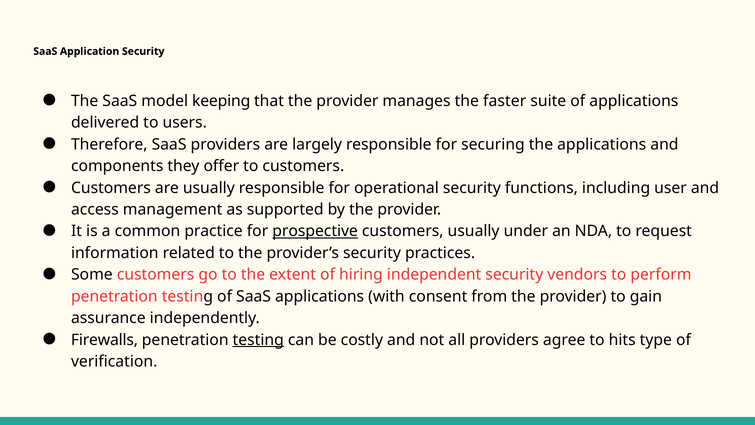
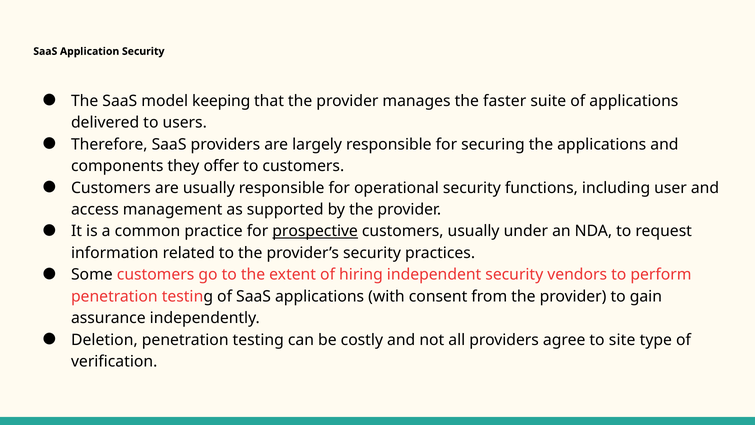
Firewalls: Firewalls -> Deletion
testing at (258, 340) underline: present -> none
hits: hits -> site
